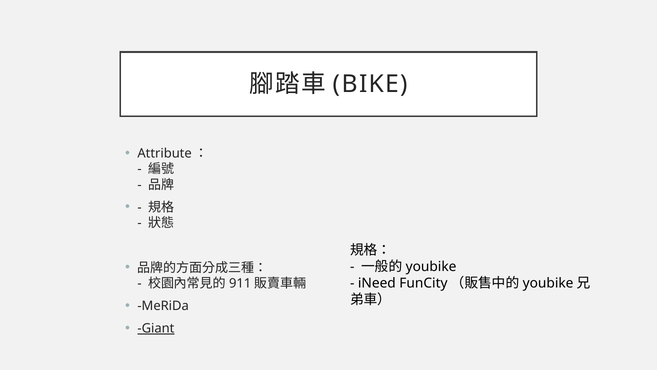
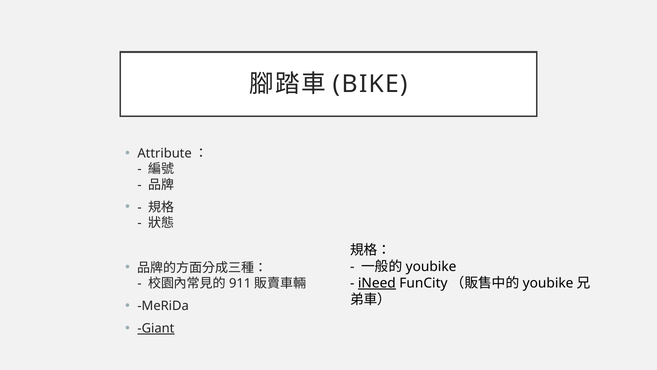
iNeed underline: none -> present
